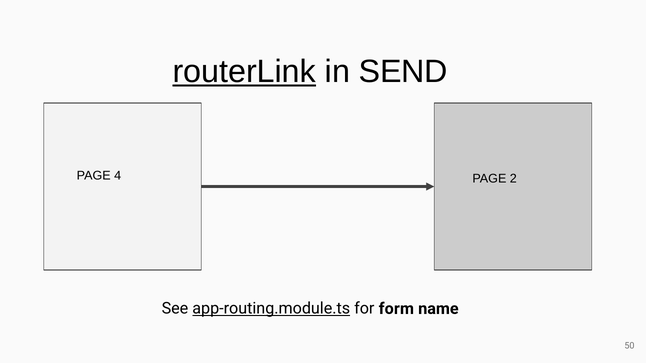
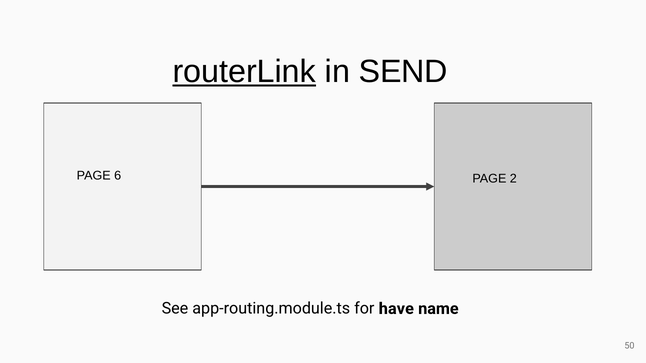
4: 4 -> 6
app-routing.module.ts underline: present -> none
form: form -> have
